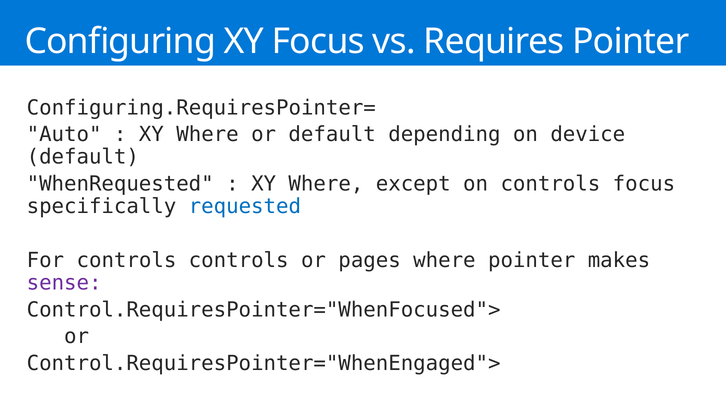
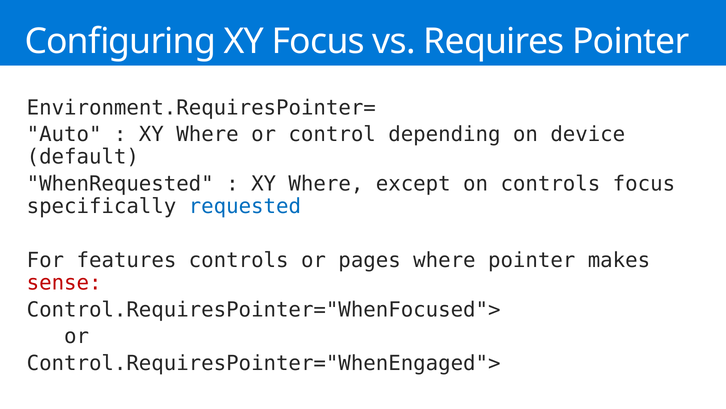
Configuring.RequiresPointer=: Configuring.RequiresPointer= -> Environment.RequiresPointer=
or default: default -> control
For controls: controls -> features
sense colour: purple -> red
